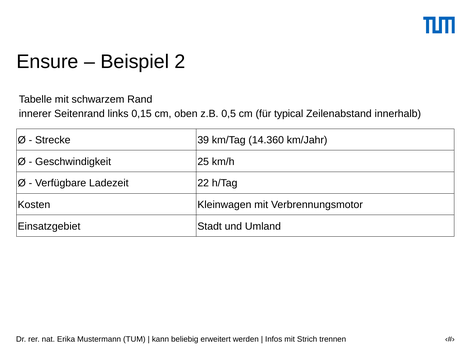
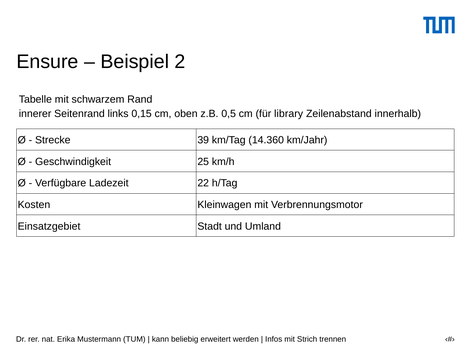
typical: typical -> library
